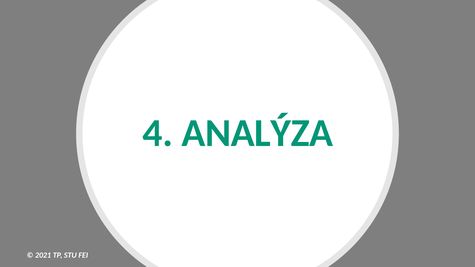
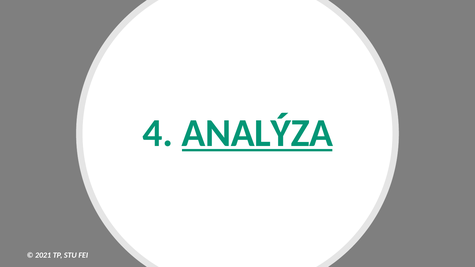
ANALÝZA underline: none -> present
